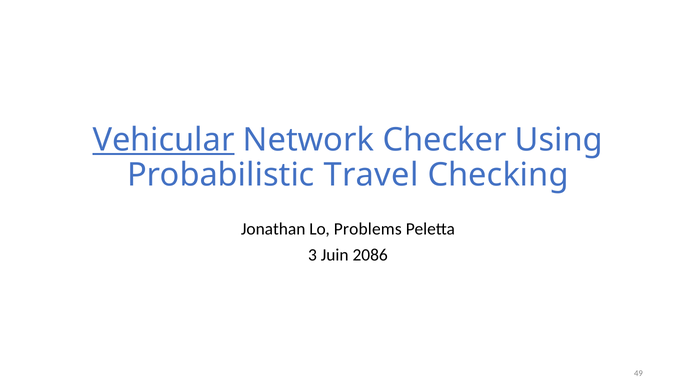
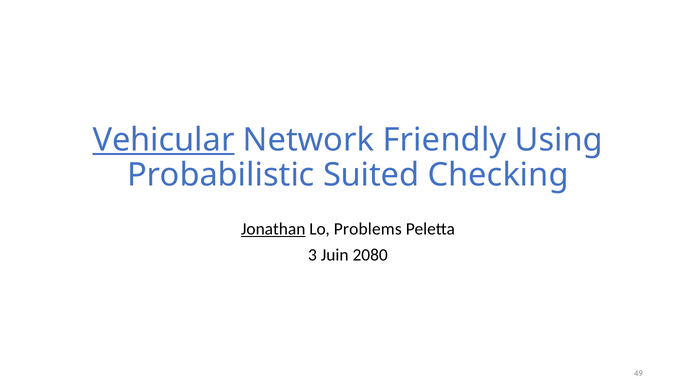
Checker: Checker -> Friendly
Travel: Travel -> Suited
Jonathan underline: none -> present
2086: 2086 -> 2080
